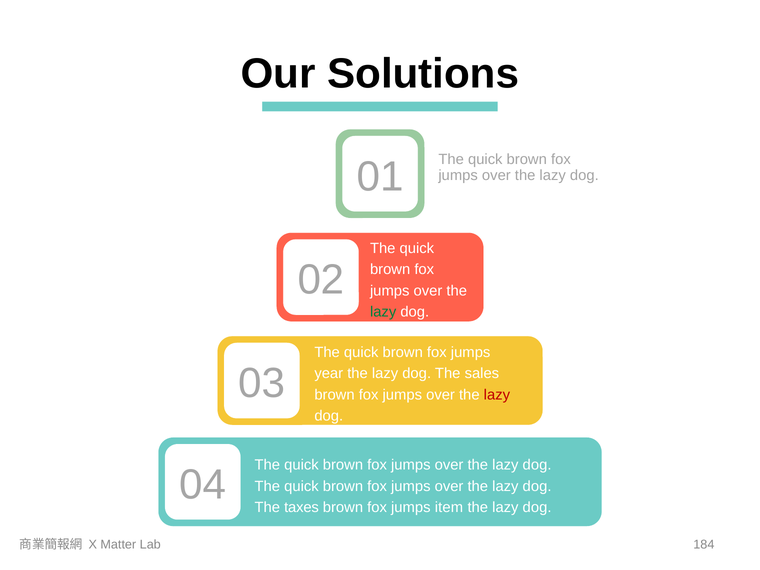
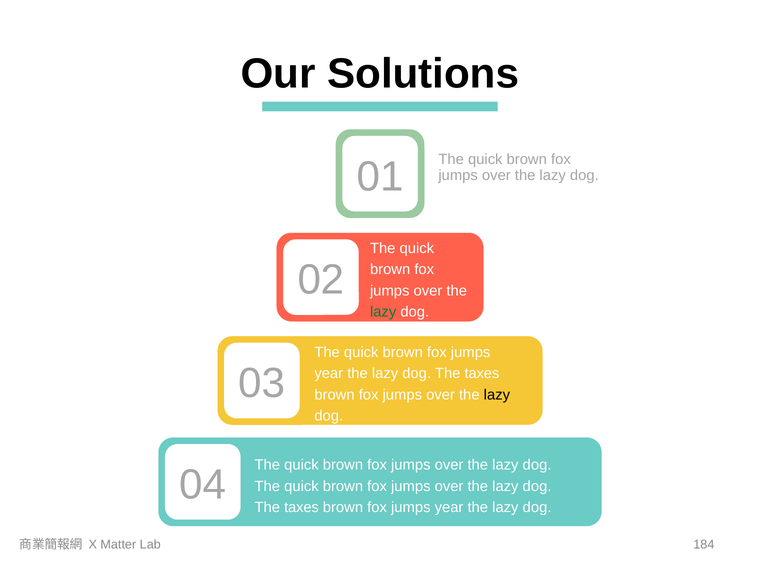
sales at (482, 374): sales -> taxes
lazy at (497, 395) colour: red -> black
item at (449, 507): item -> year
